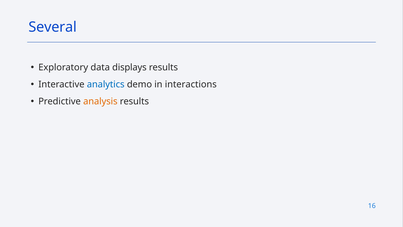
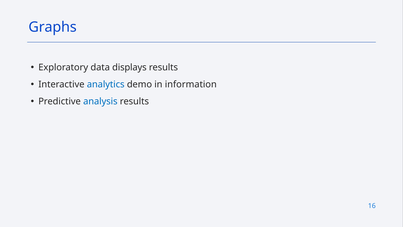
Several: Several -> Graphs
interactions: interactions -> information
analysis colour: orange -> blue
